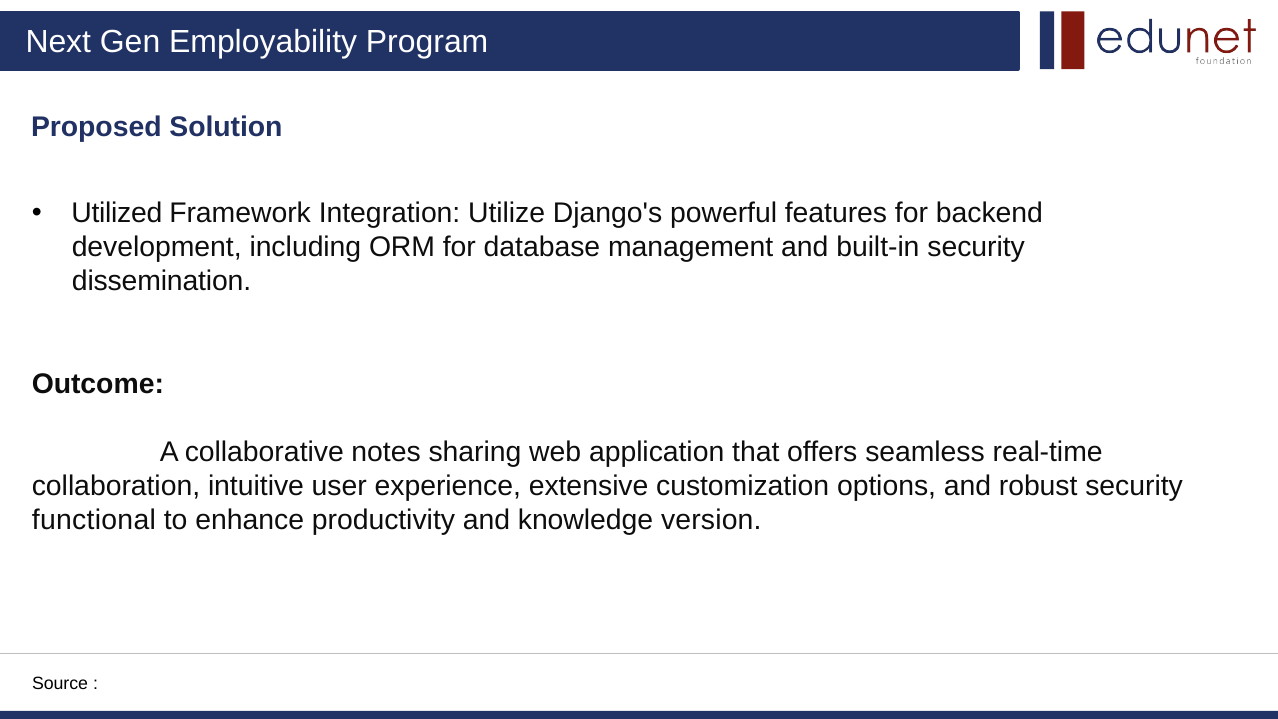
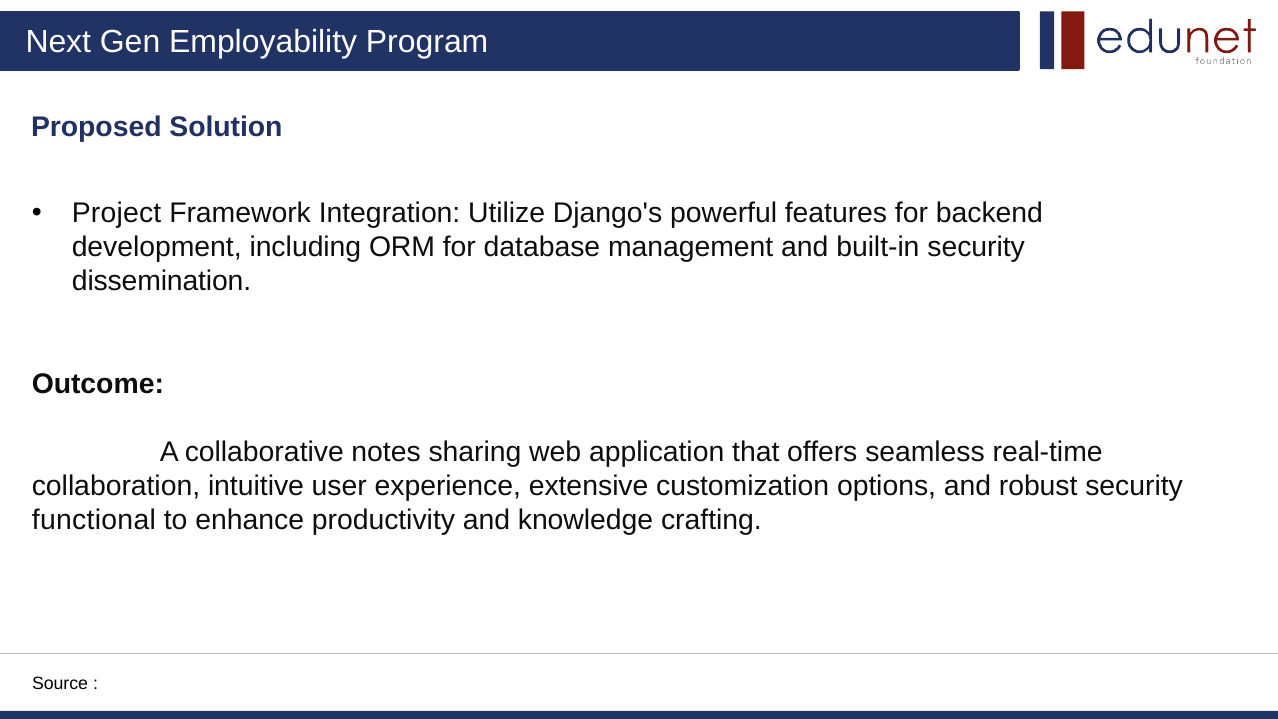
Utilized: Utilized -> Project
version: version -> crafting
